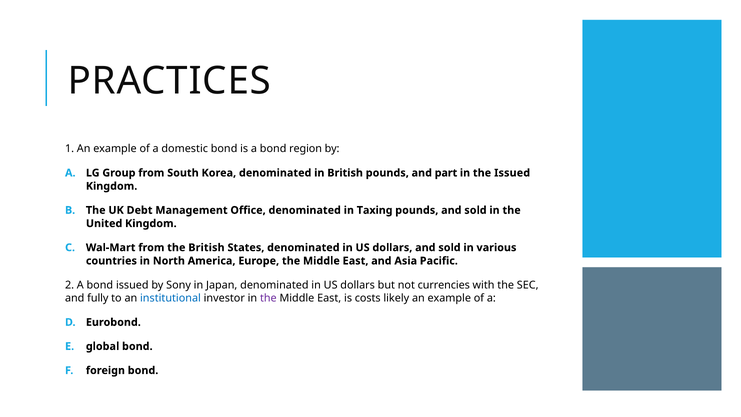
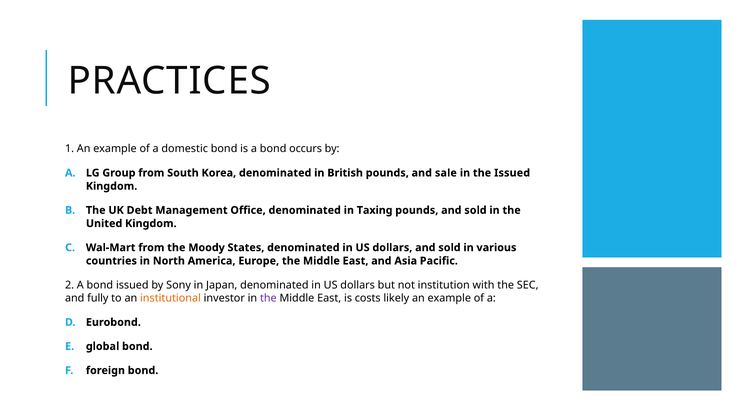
region: region -> occurs
part: part -> sale
the British: British -> Moody
currencies: currencies -> institution
institutional colour: blue -> orange
